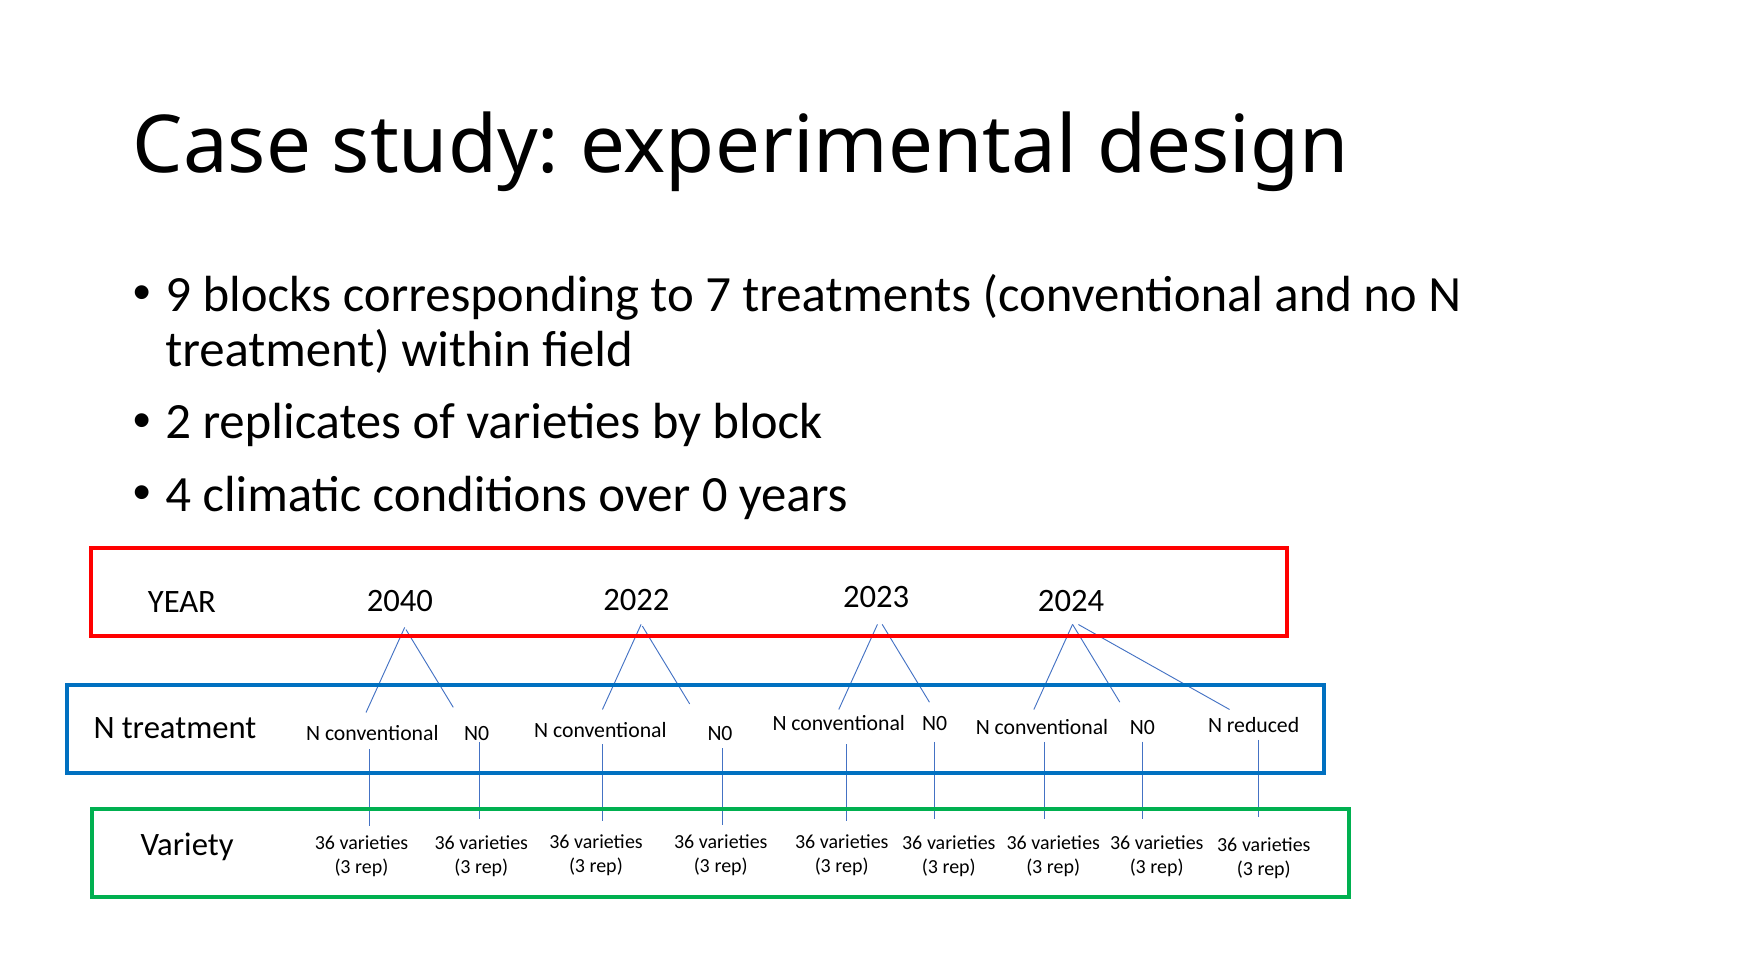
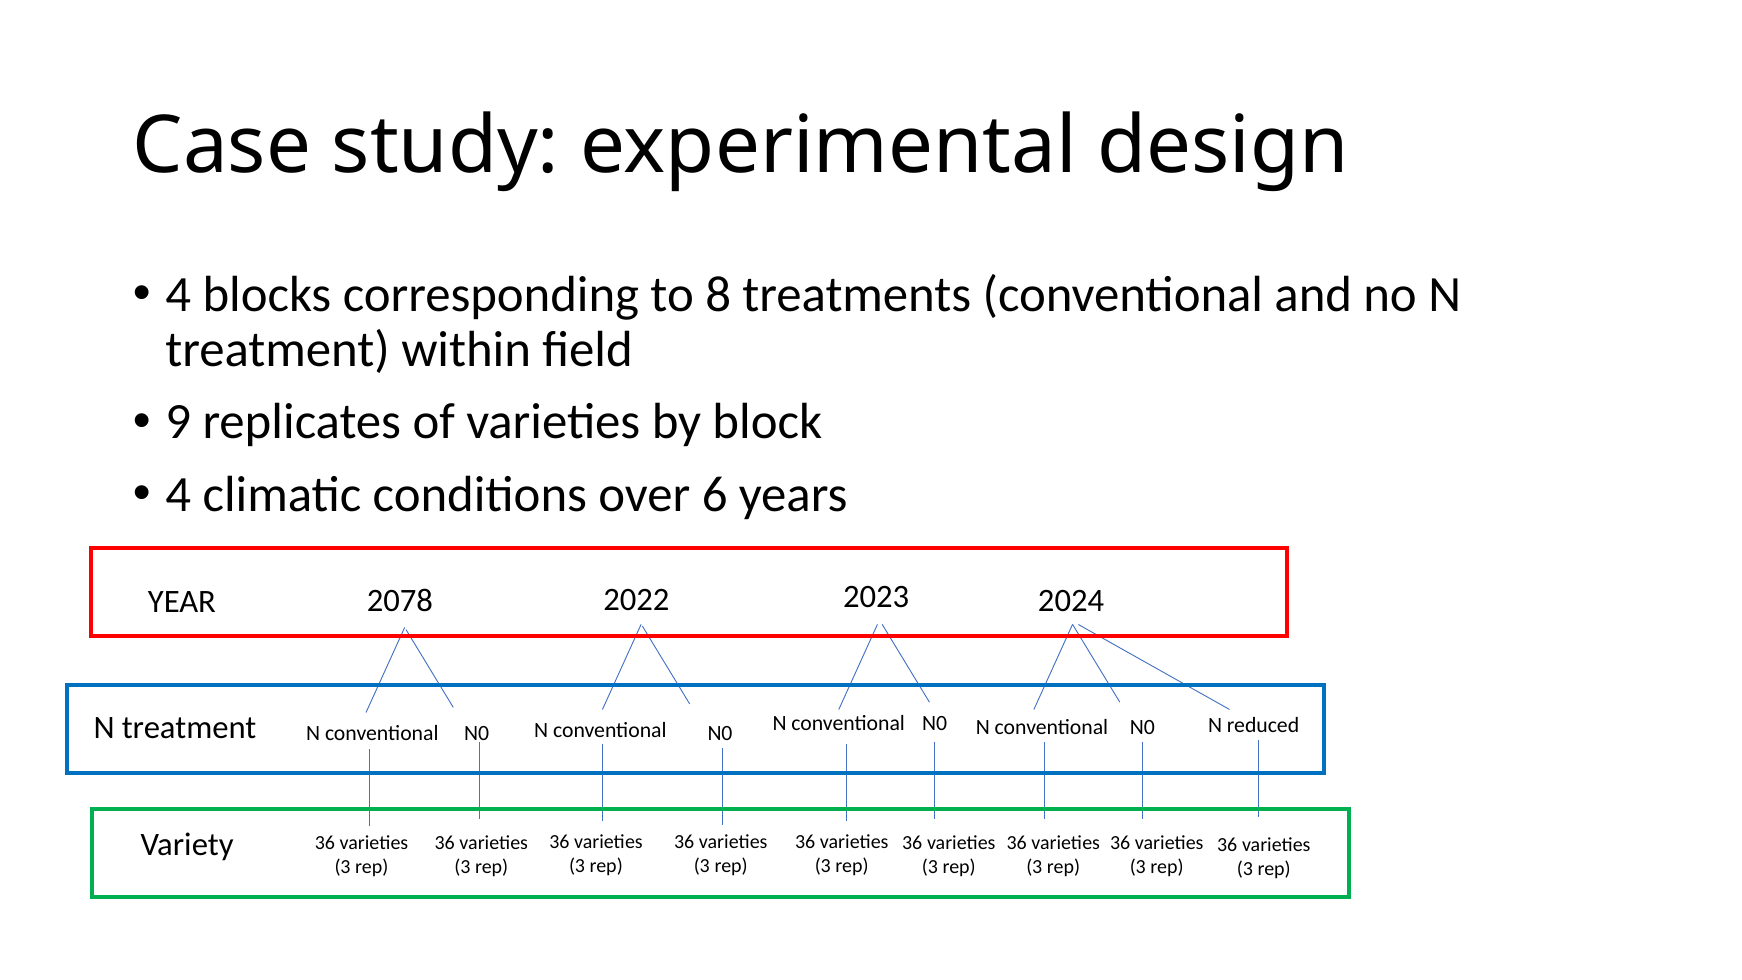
9 at (178, 294): 9 -> 4
7: 7 -> 8
2: 2 -> 9
0: 0 -> 6
2040: 2040 -> 2078
